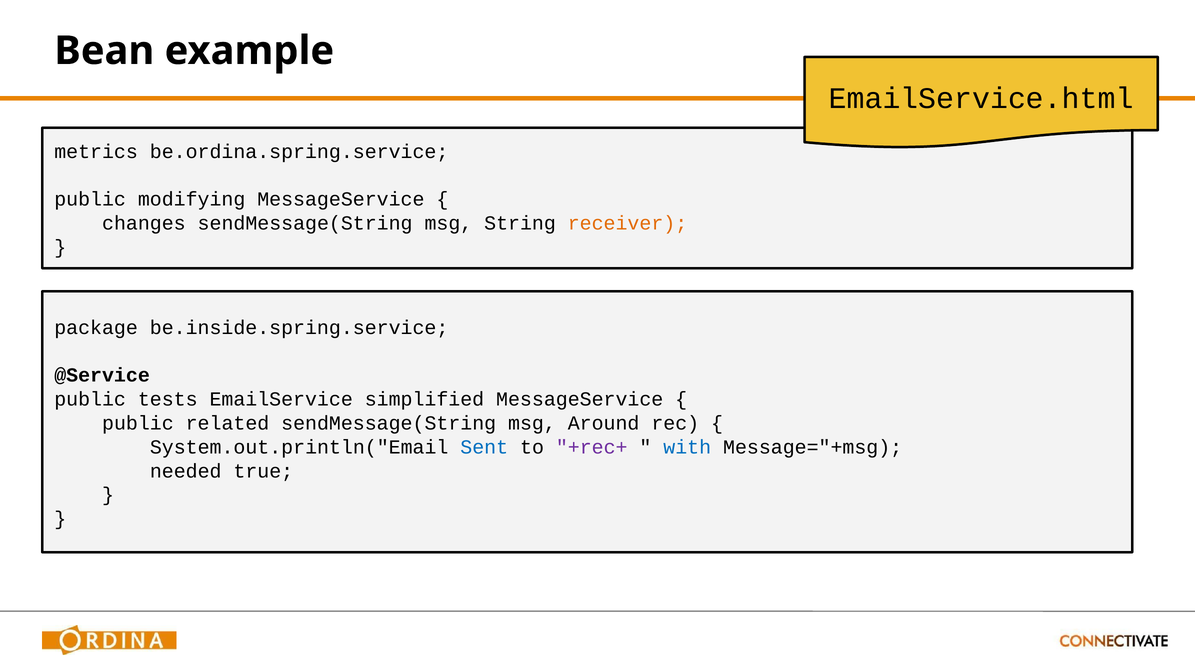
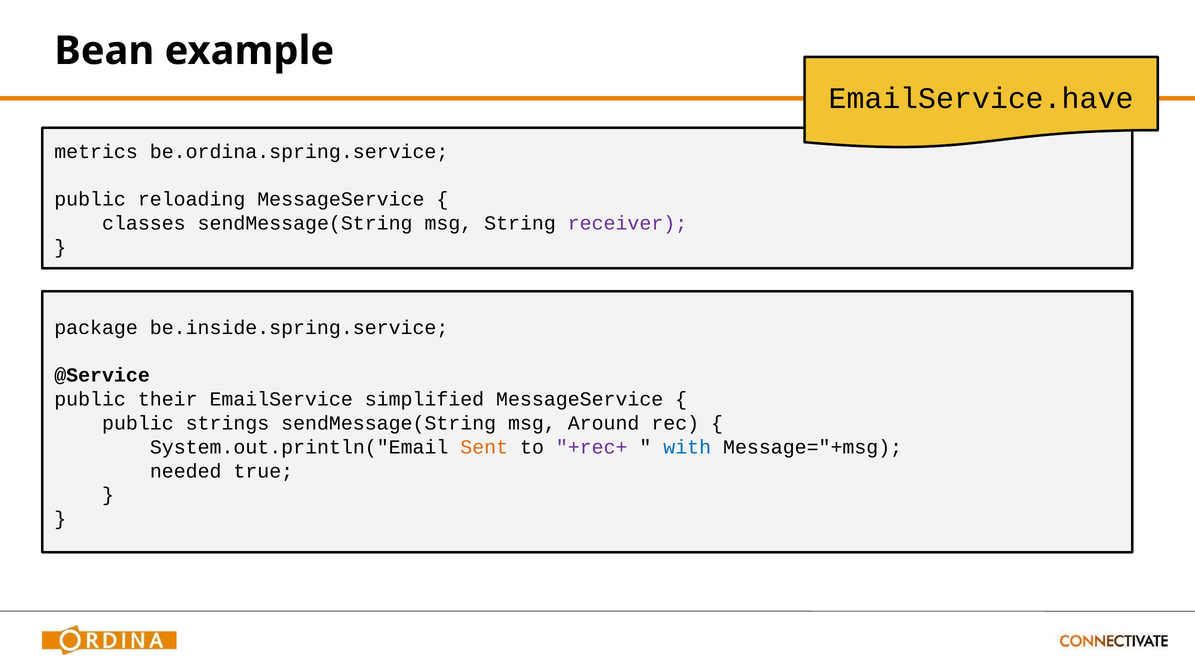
EmailService.html: EmailService.html -> EmailService.have
modifying: modifying -> reloading
changes: changes -> classes
receiver colour: orange -> purple
tests: tests -> their
related: related -> strings
Sent colour: blue -> orange
